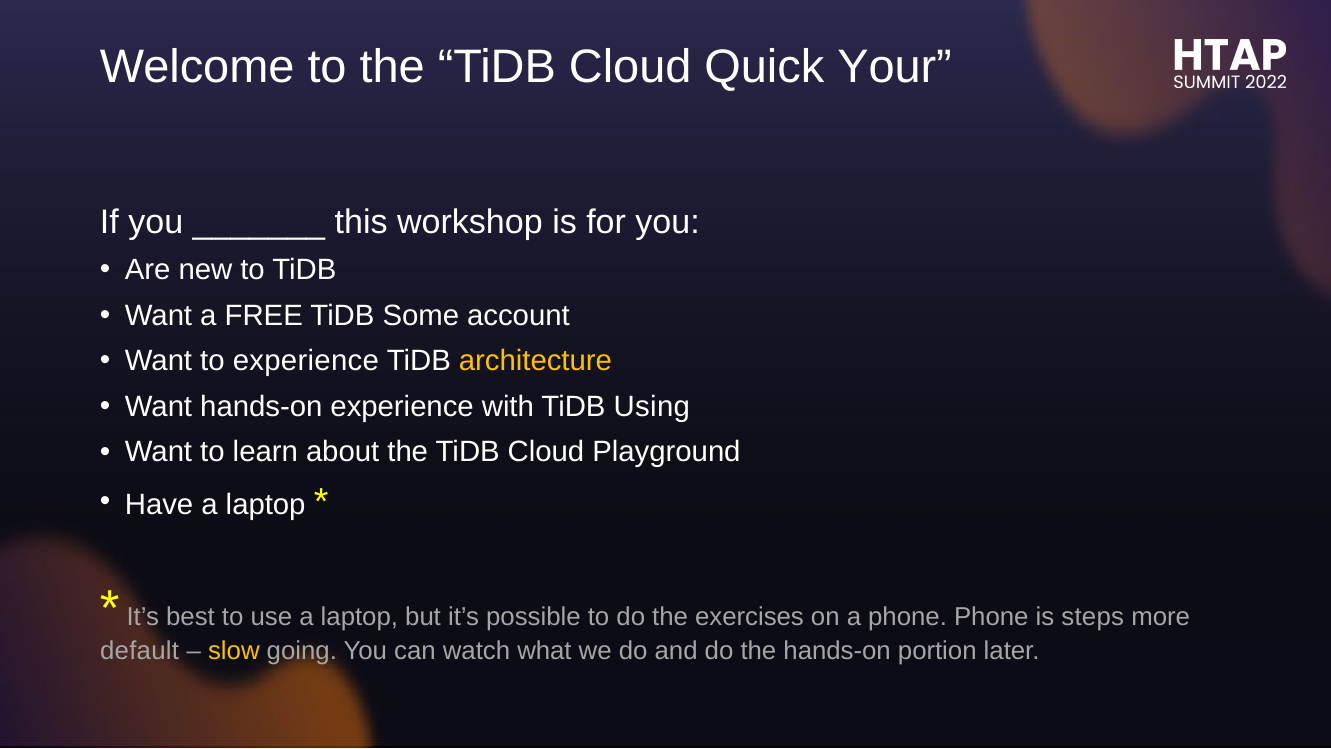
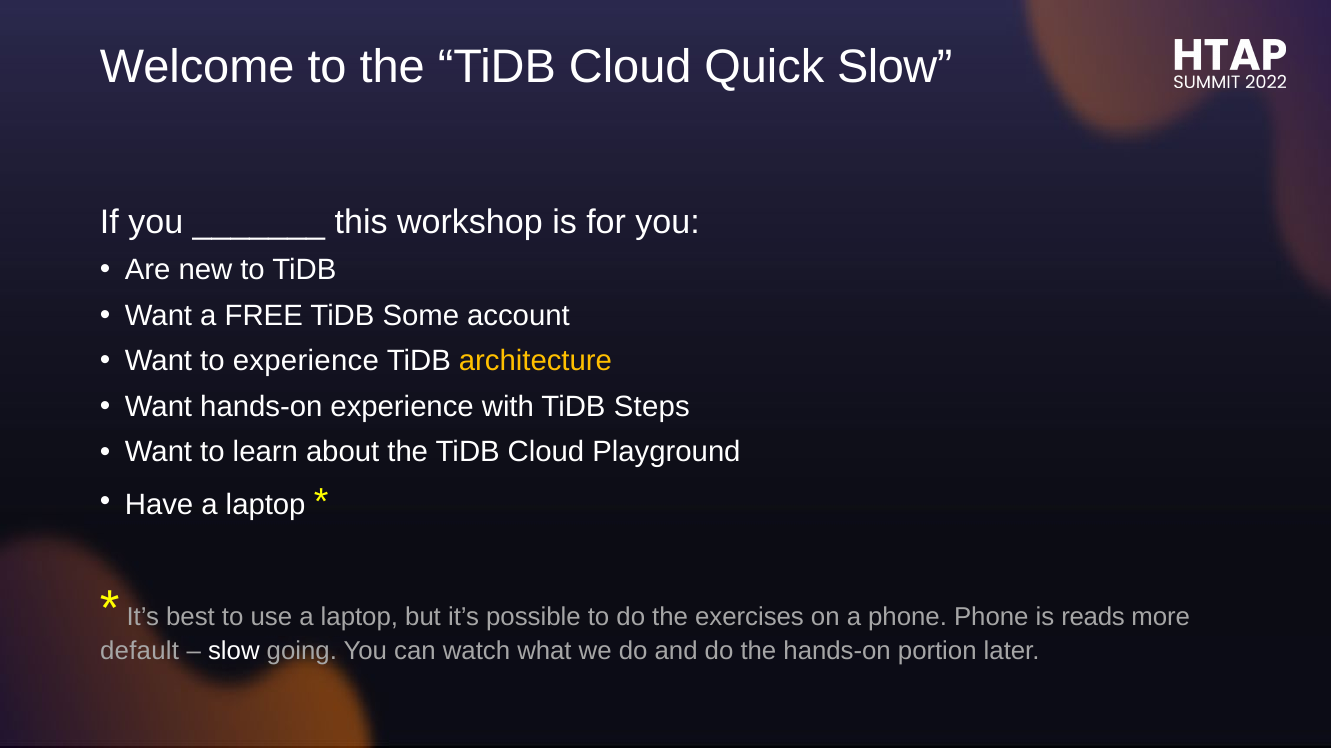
Quick Your: Your -> Slow
Using: Using -> Steps
steps: steps -> reads
slow at (234, 650) colour: yellow -> white
